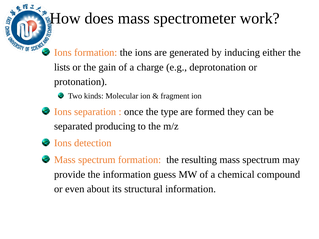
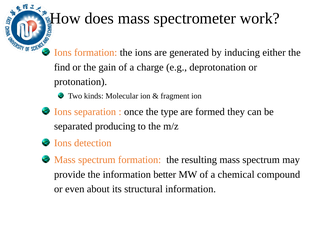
lists: lists -> find
guess: guess -> better
